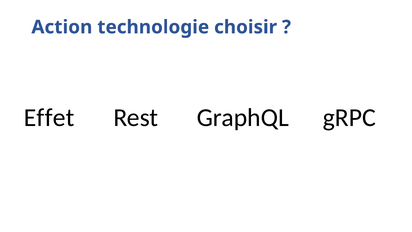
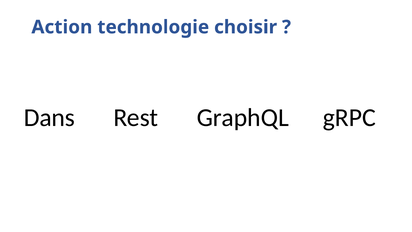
Effet: Effet -> Dans
